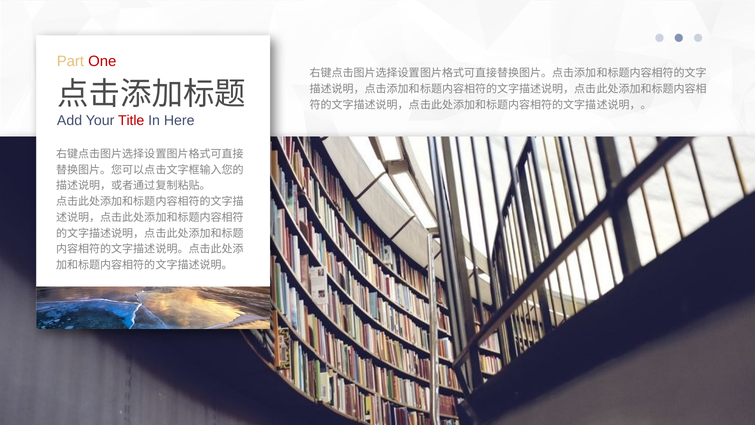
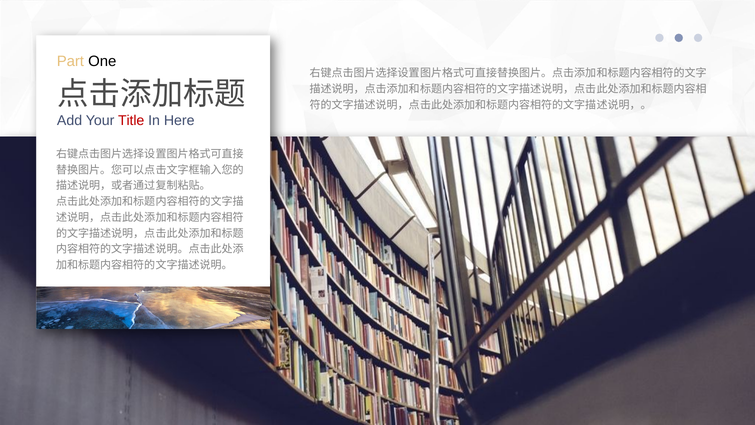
One colour: red -> black
